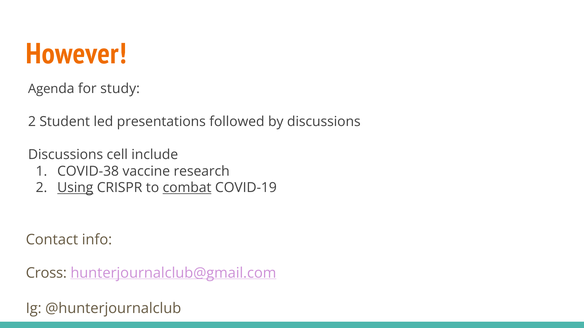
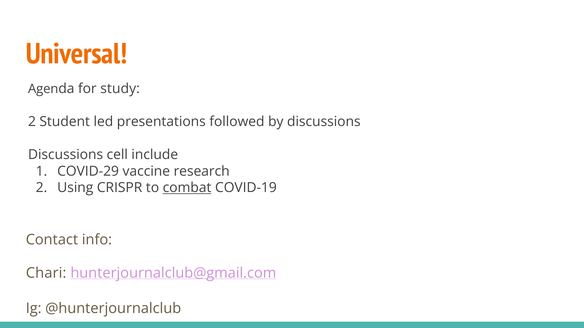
However: However -> Universal
COVID-38: COVID-38 -> COVID-29
Using underline: present -> none
Cross: Cross -> Chari
